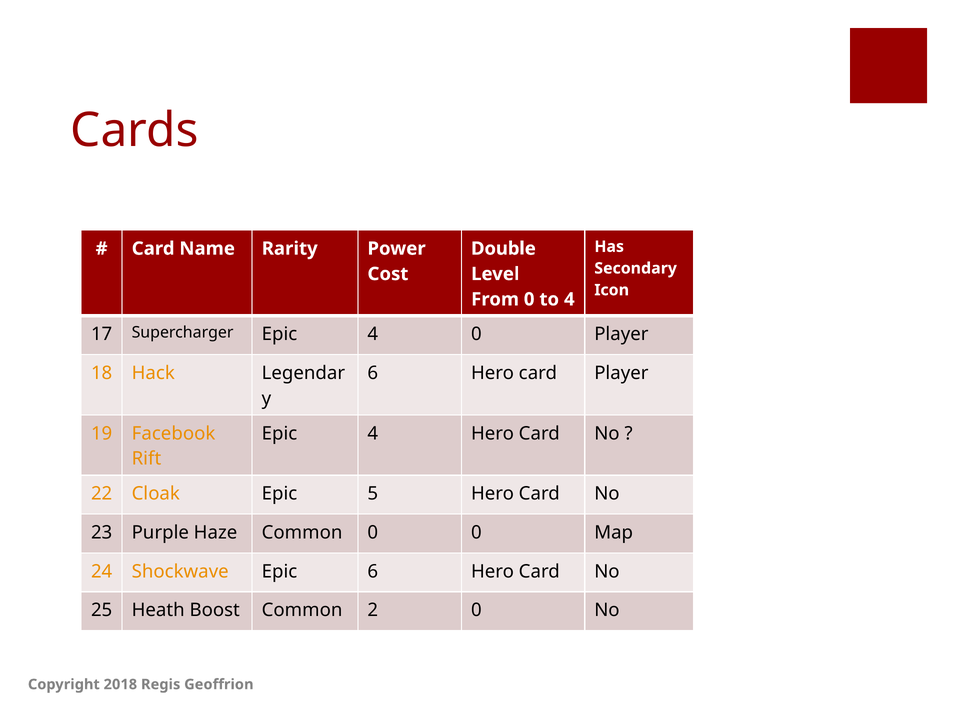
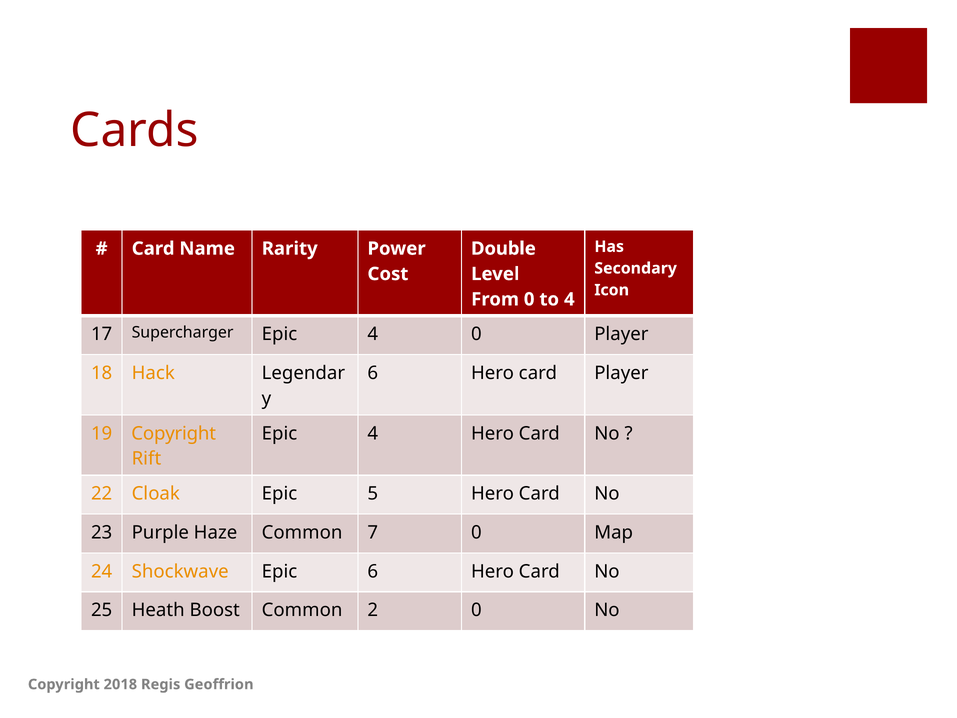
19 Facebook: Facebook -> Copyright
Common 0: 0 -> 7
